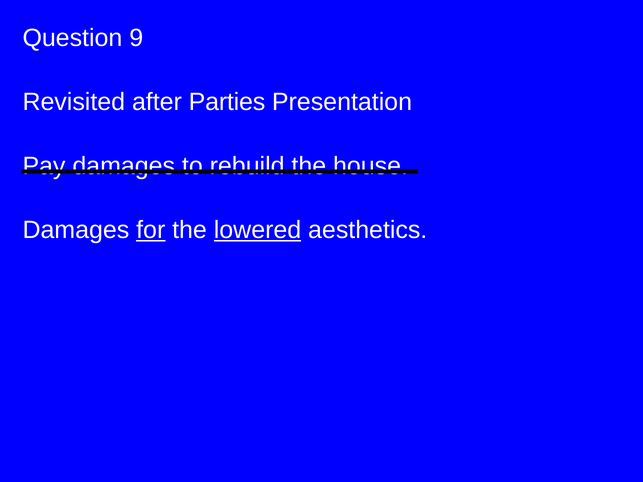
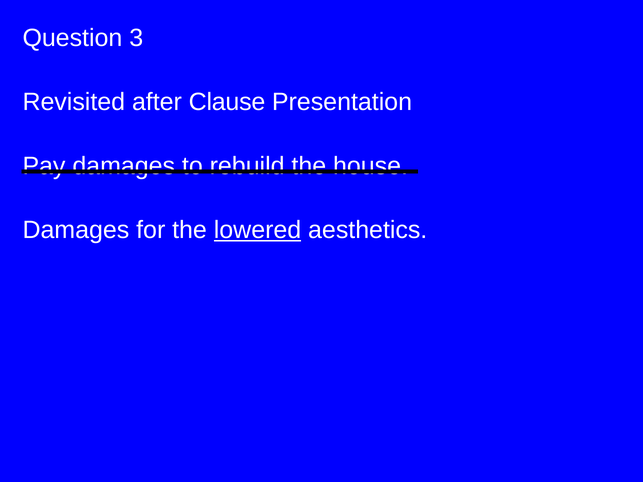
9: 9 -> 3
Parties: Parties -> Clause
for underline: present -> none
